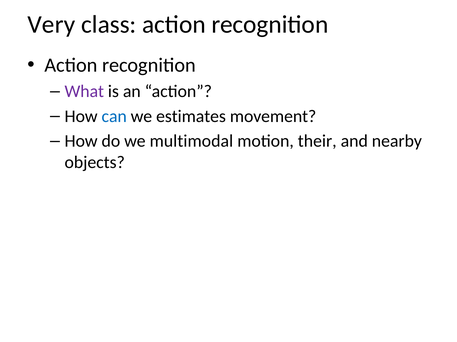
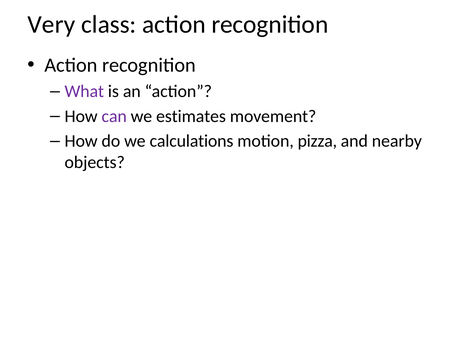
can colour: blue -> purple
multimodal: multimodal -> calculations
their: their -> pizza
